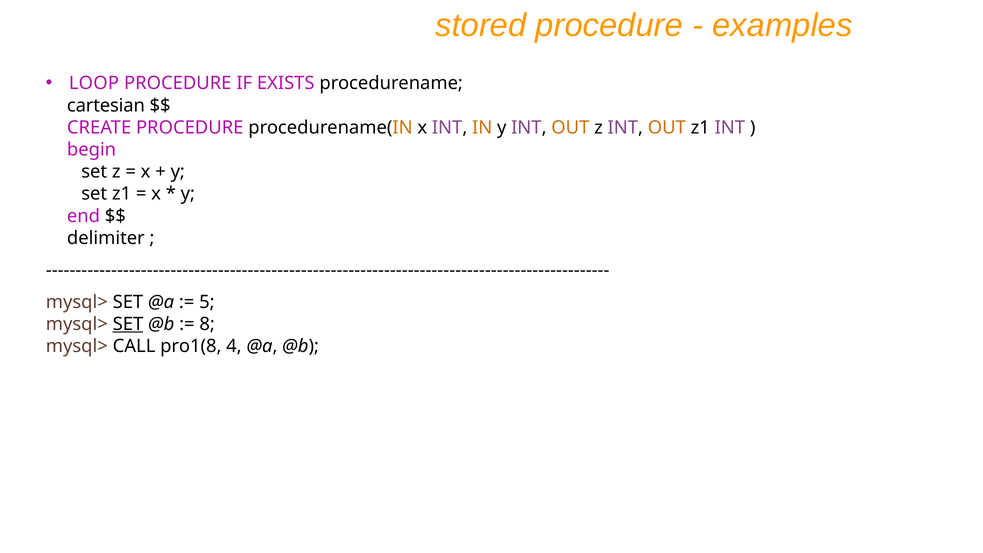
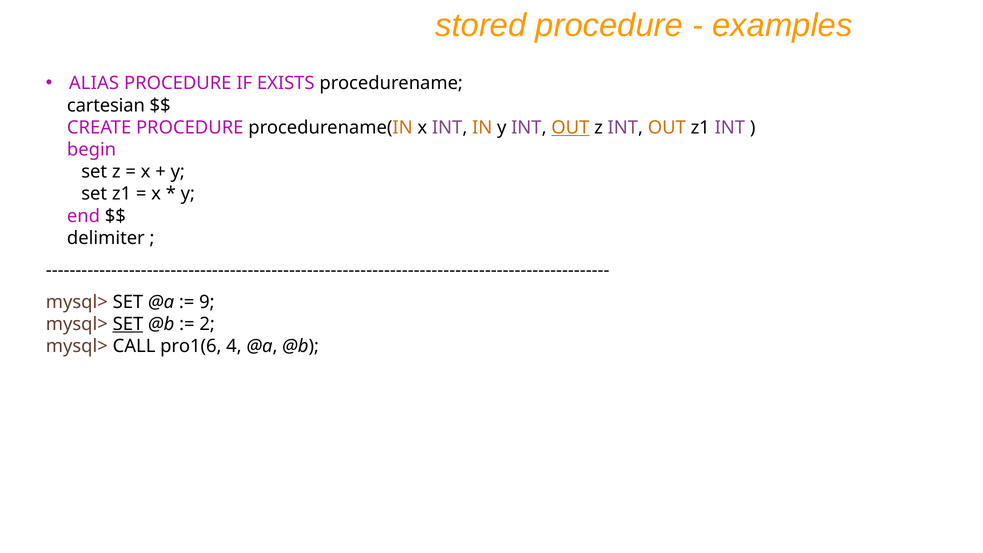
LOOP: LOOP -> ALIAS
OUT at (570, 128) underline: none -> present
5: 5 -> 9
8: 8 -> 2
pro1(8: pro1(8 -> pro1(6
